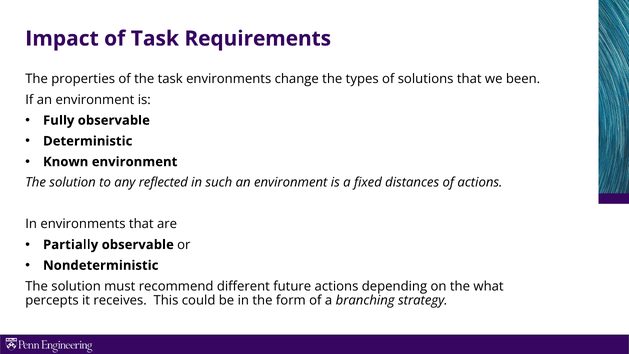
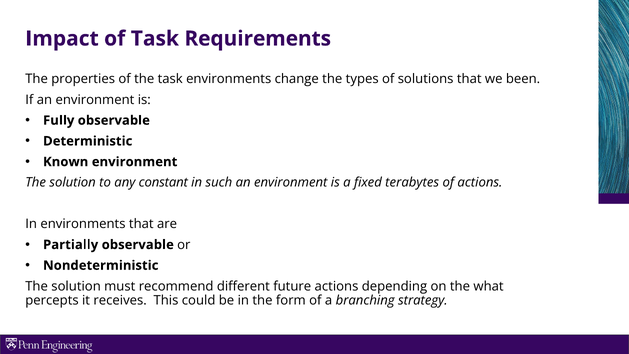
reflected: reflected -> constant
distances: distances -> terabytes
